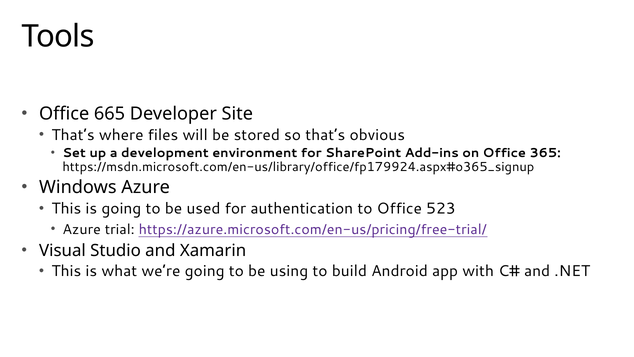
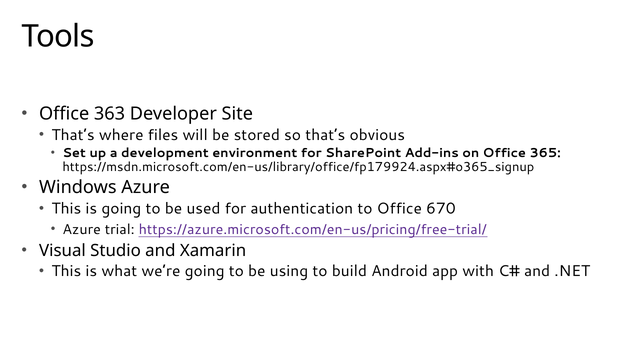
665: 665 -> 363
523: 523 -> 670
